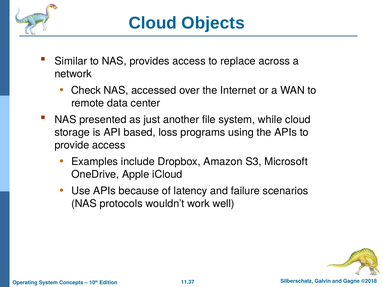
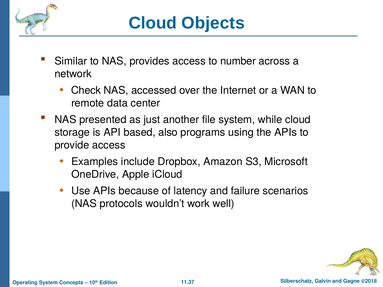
replace: replace -> number
loss: loss -> also
